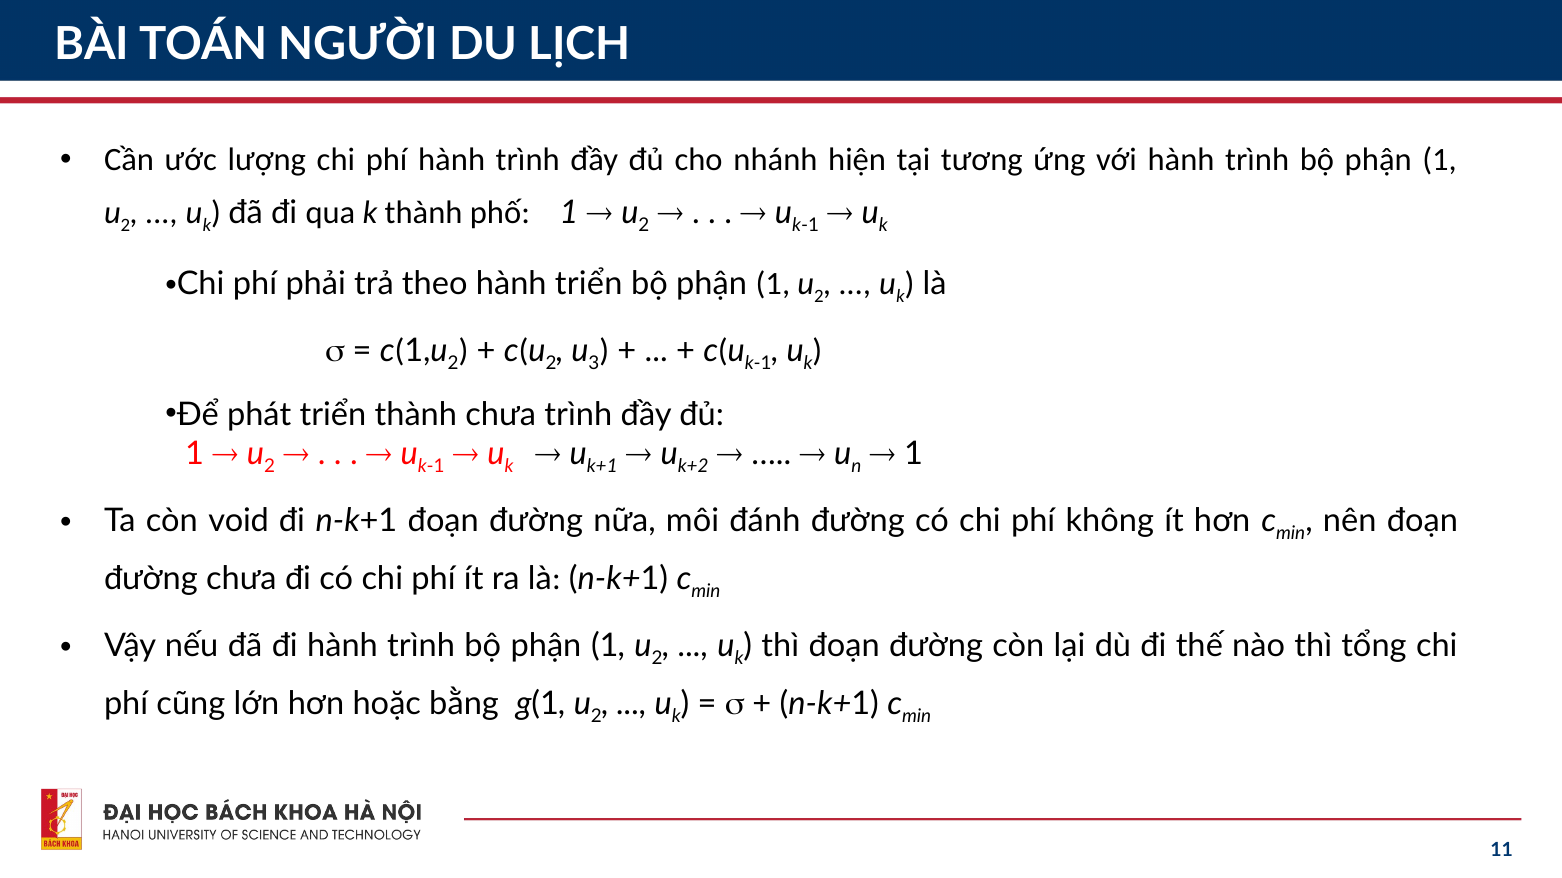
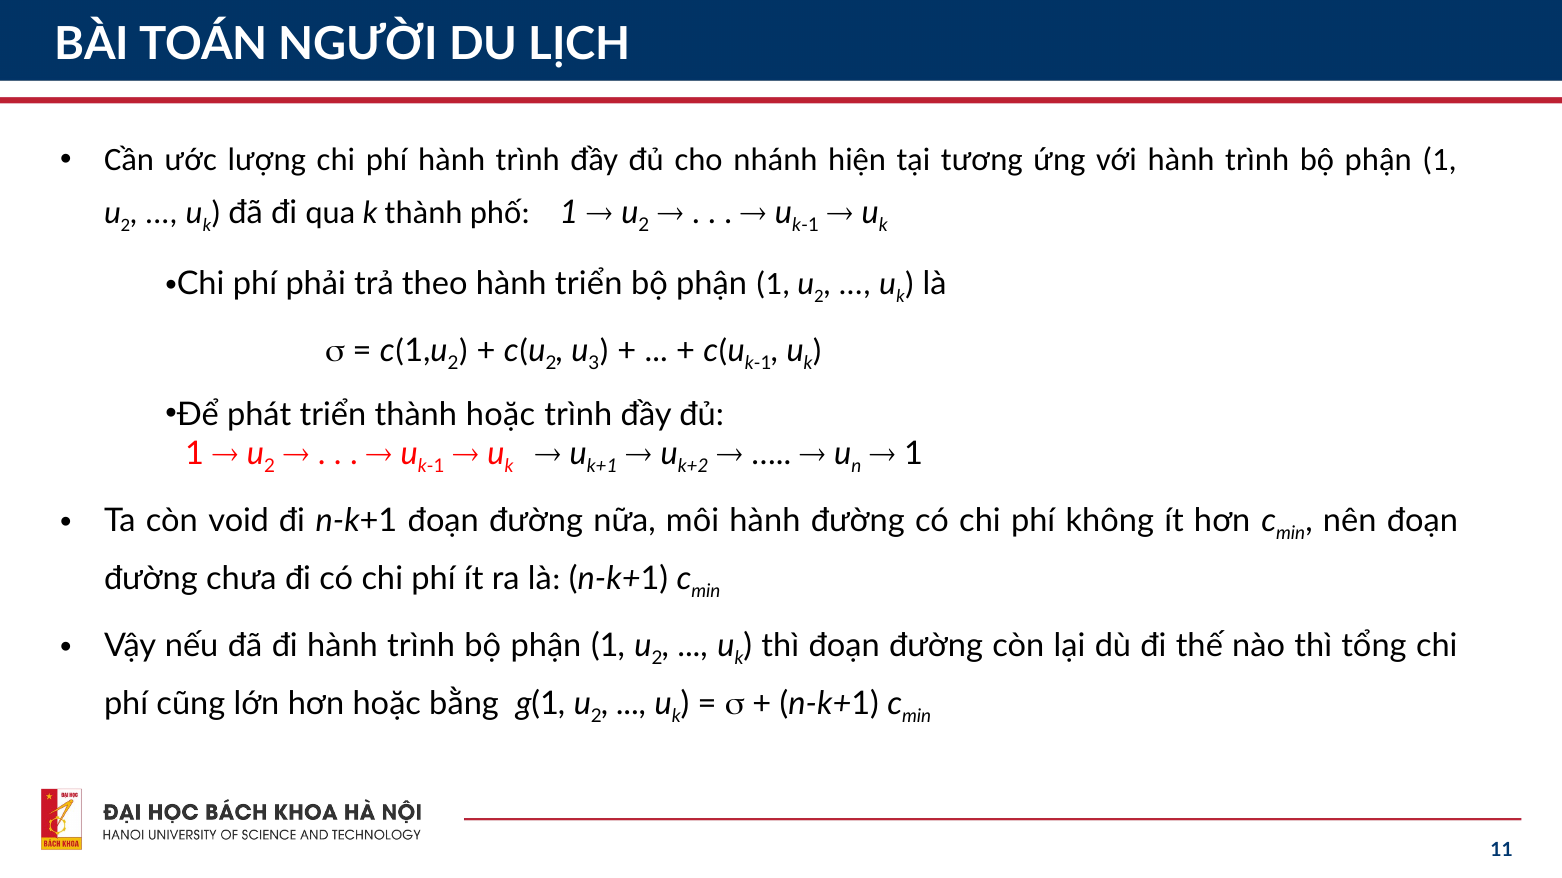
thành chưa: chưa -> hoặc
môi đánh: đánh -> hành
